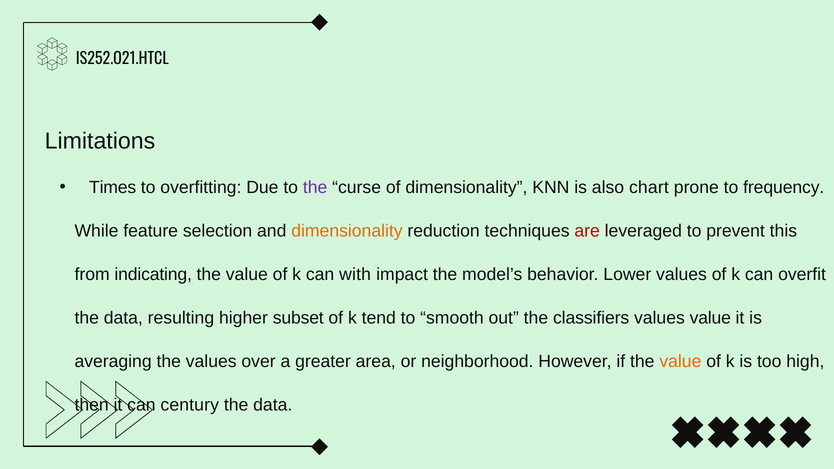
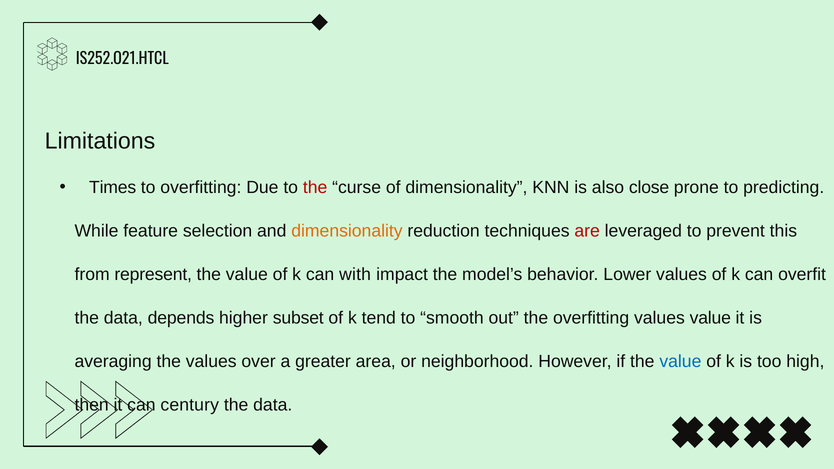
the at (315, 188) colour: purple -> red
chart: chart -> close
frequency: frequency -> predicting
indicating: indicating -> represent
resulting: resulting -> depends
the classifiers: classifiers -> overfitting
value at (680, 361) colour: orange -> blue
